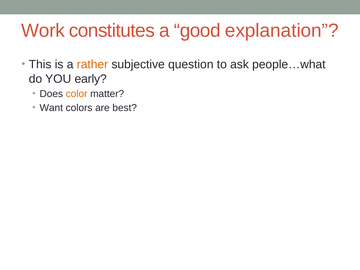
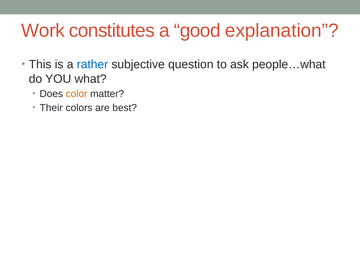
rather colour: orange -> blue
early: early -> what
Want: Want -> Their
